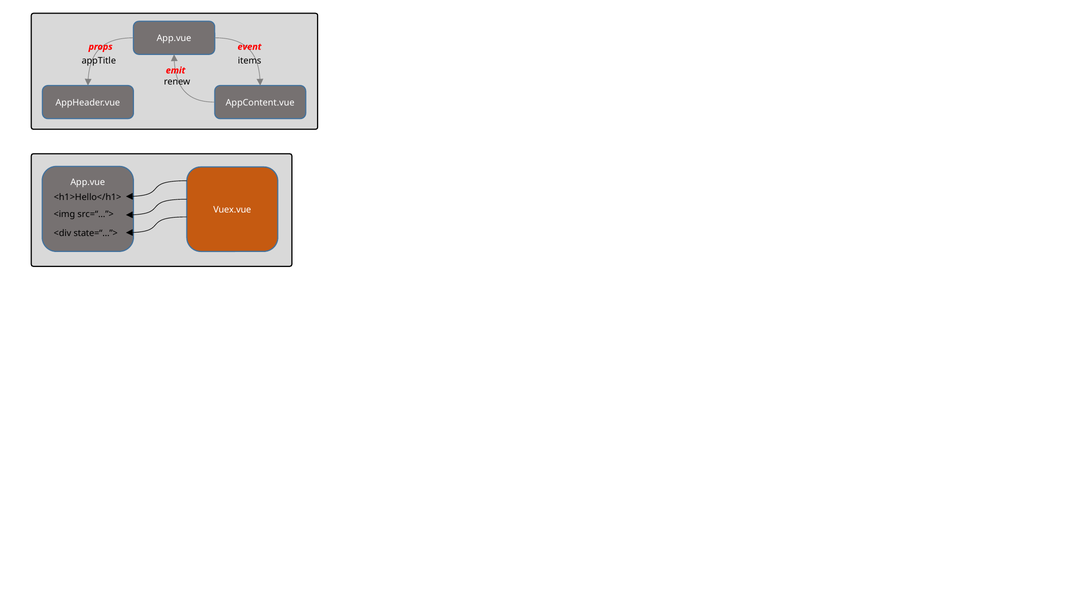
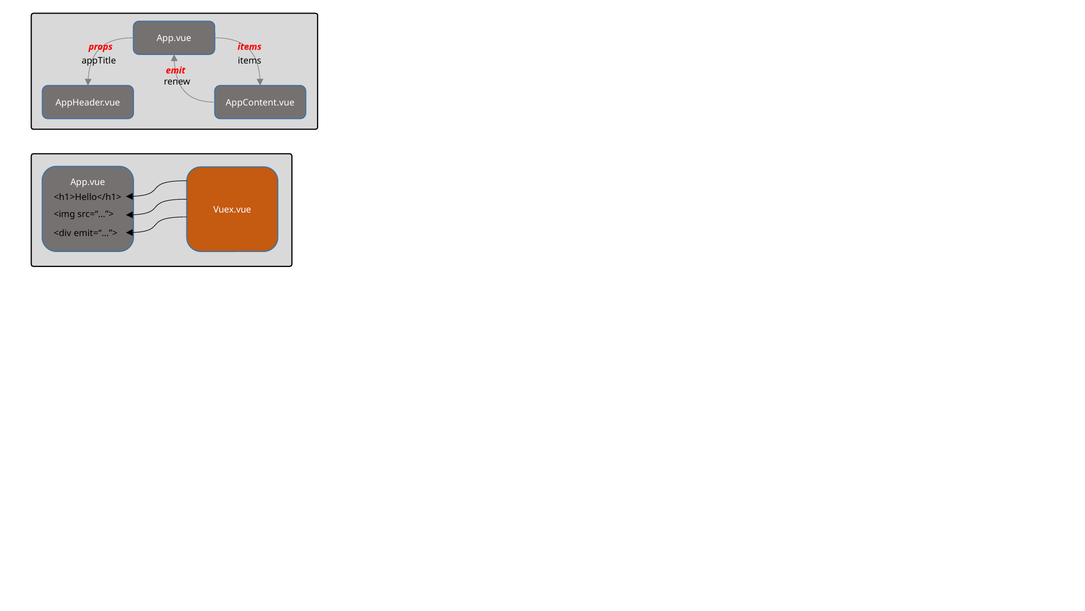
props event: event -> items
state=“…”>: state=“…”> -> emit=“…”>
